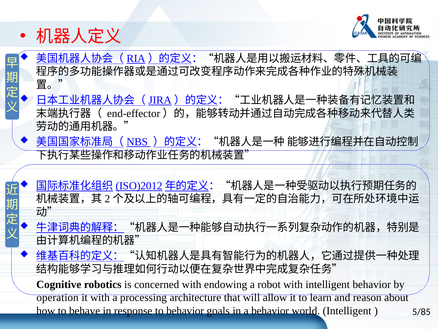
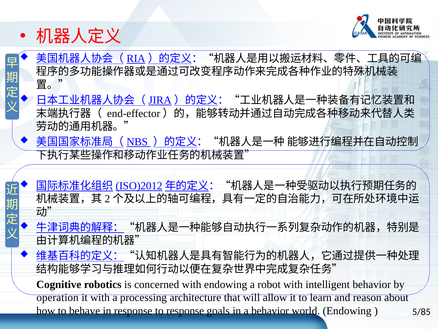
to behavior: behavior -> response
world Intelligent: Intelligent -> Endowing
